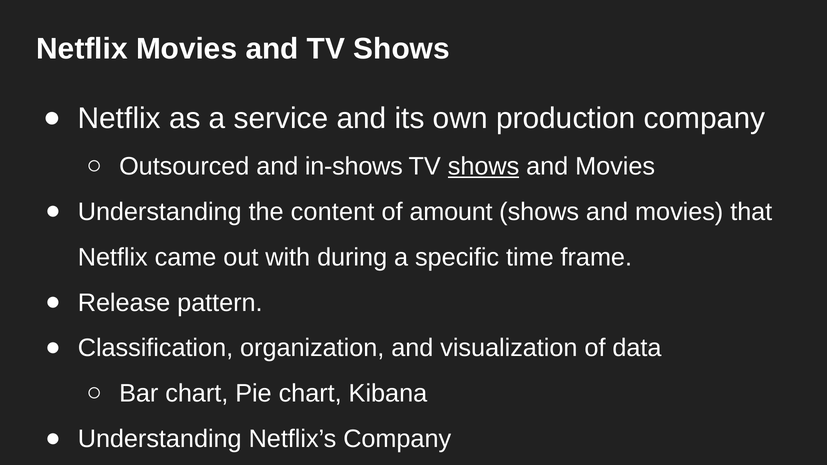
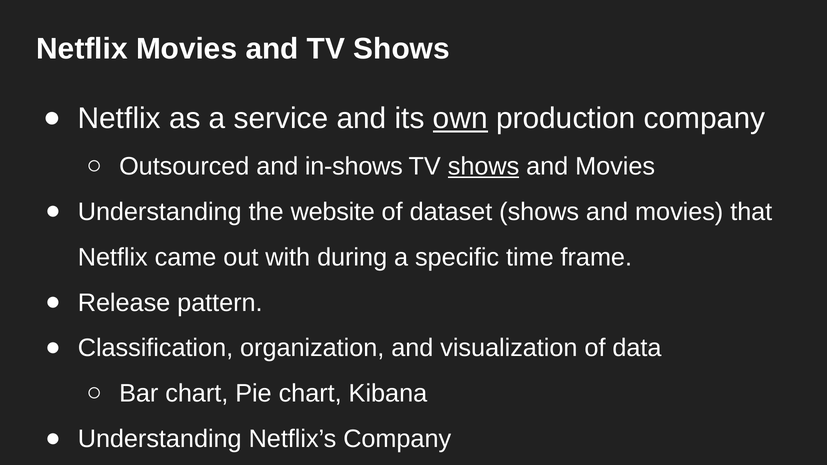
own underline: none -> present
content: content -> website
amount: amount -> dataset
